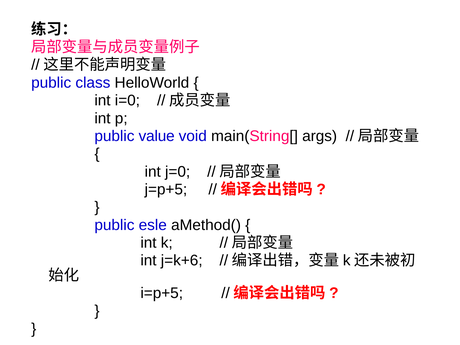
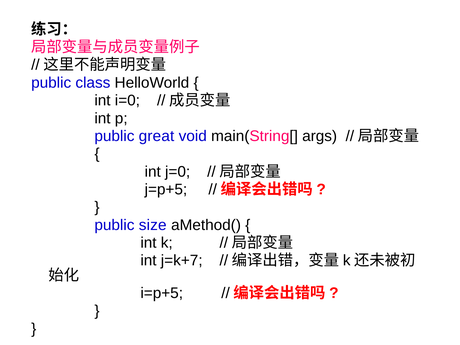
value: value -> great
esle: esle -> size
j=k+6: j=k+6 -> j=k+7
